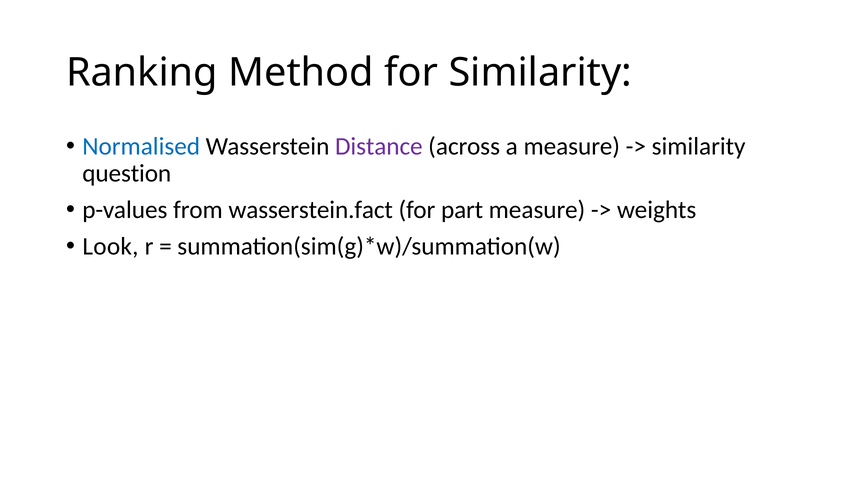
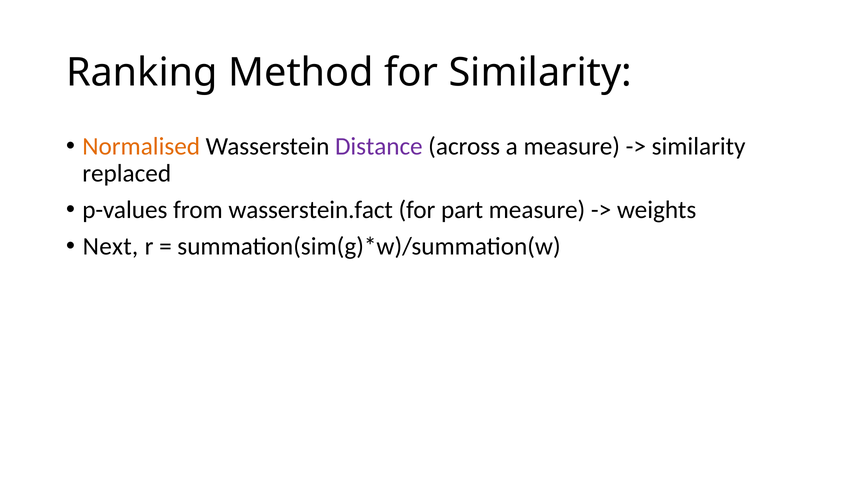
Normalised colour: blue -> orange
question: question -> replaced
Look: Look -> Next
